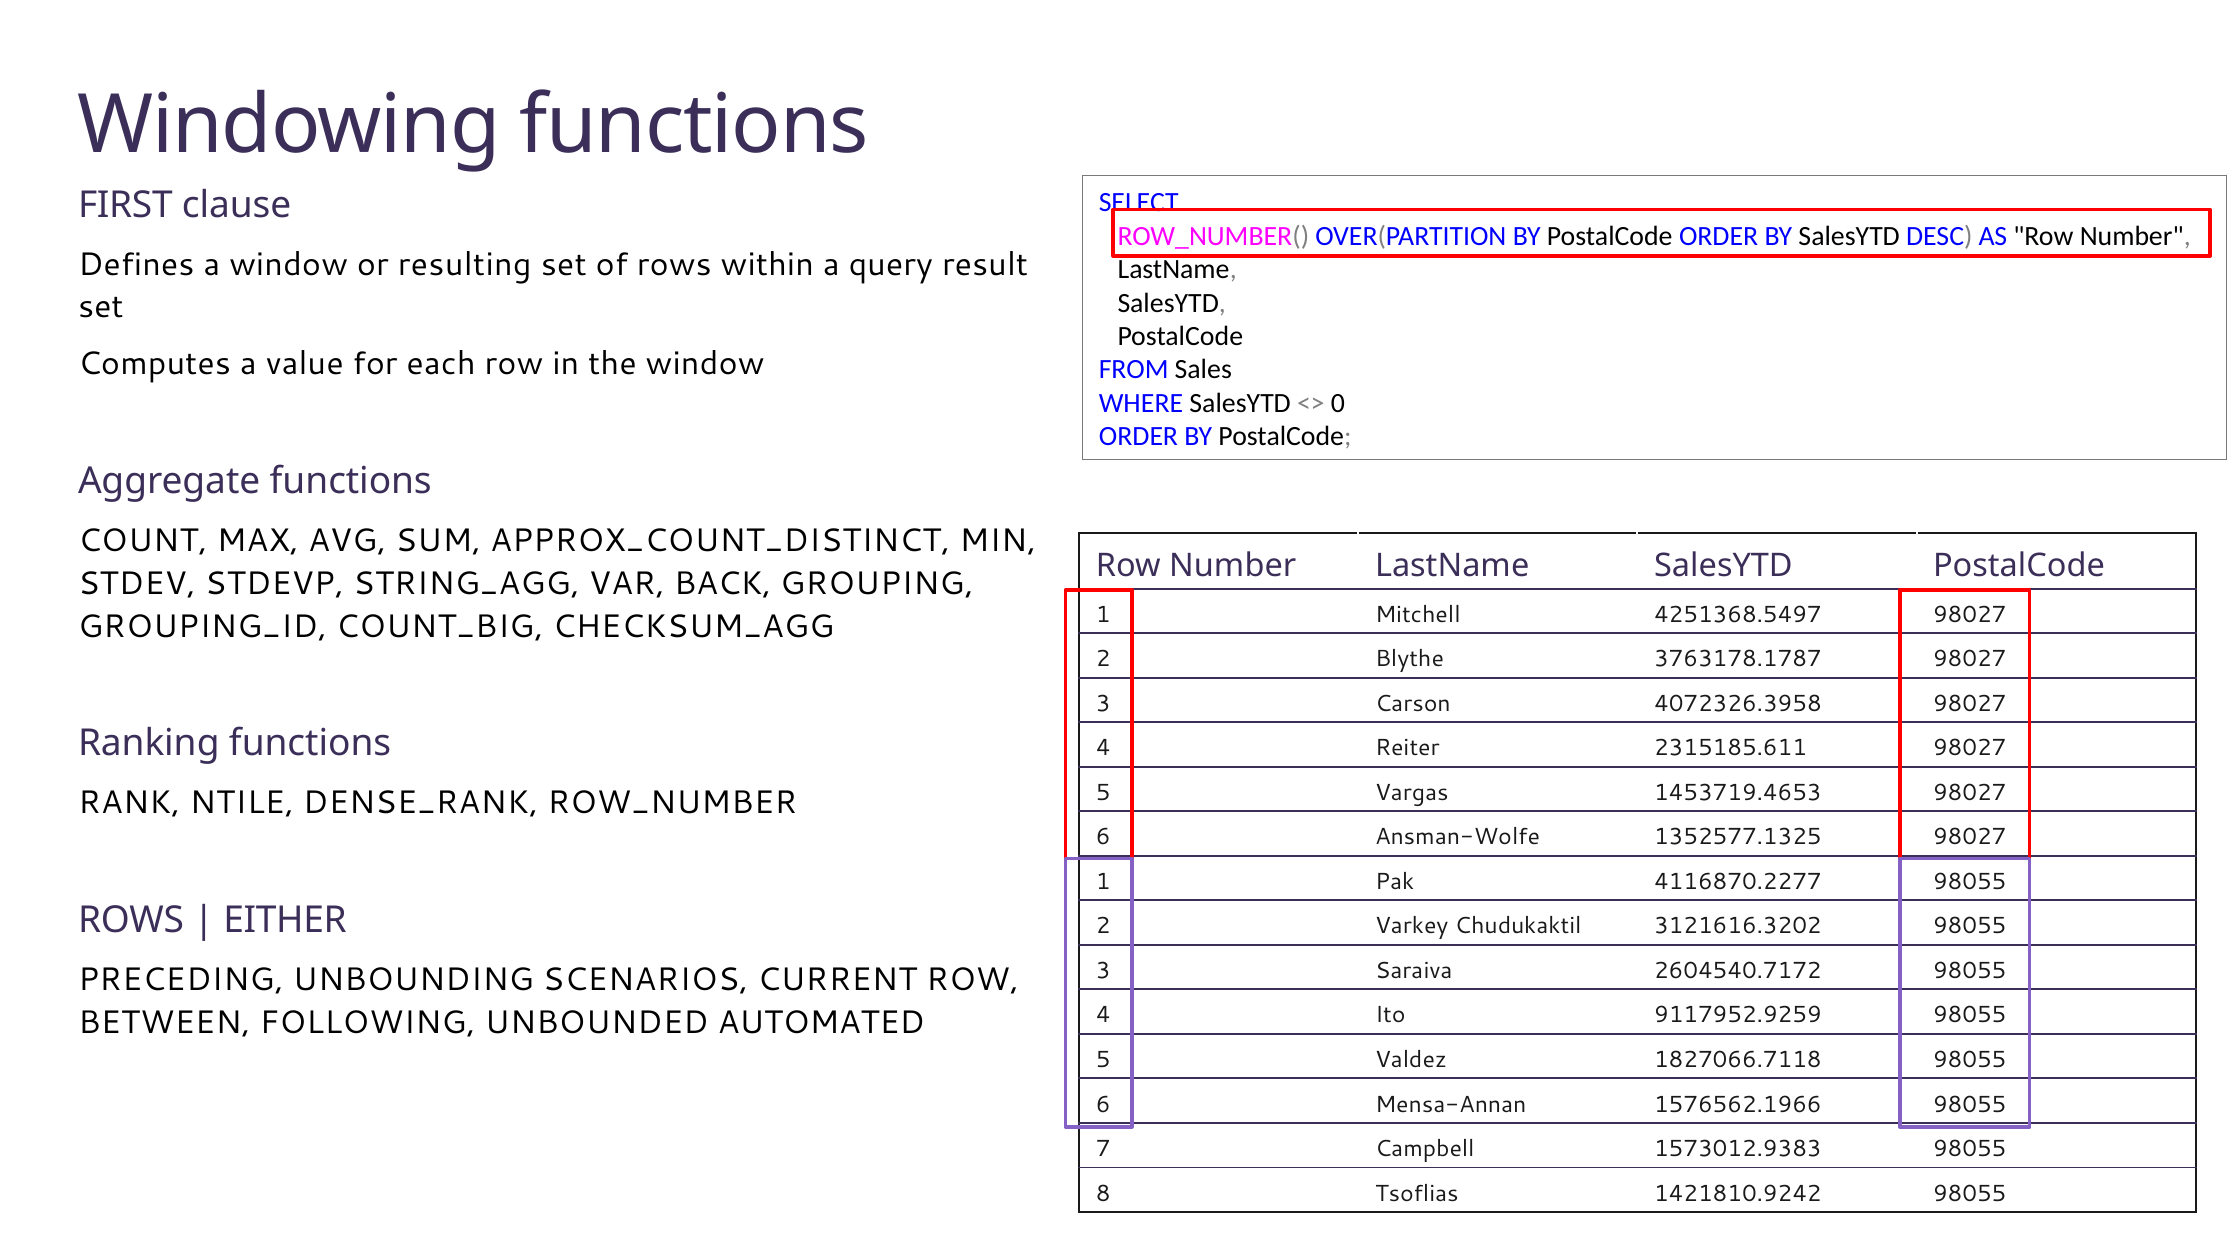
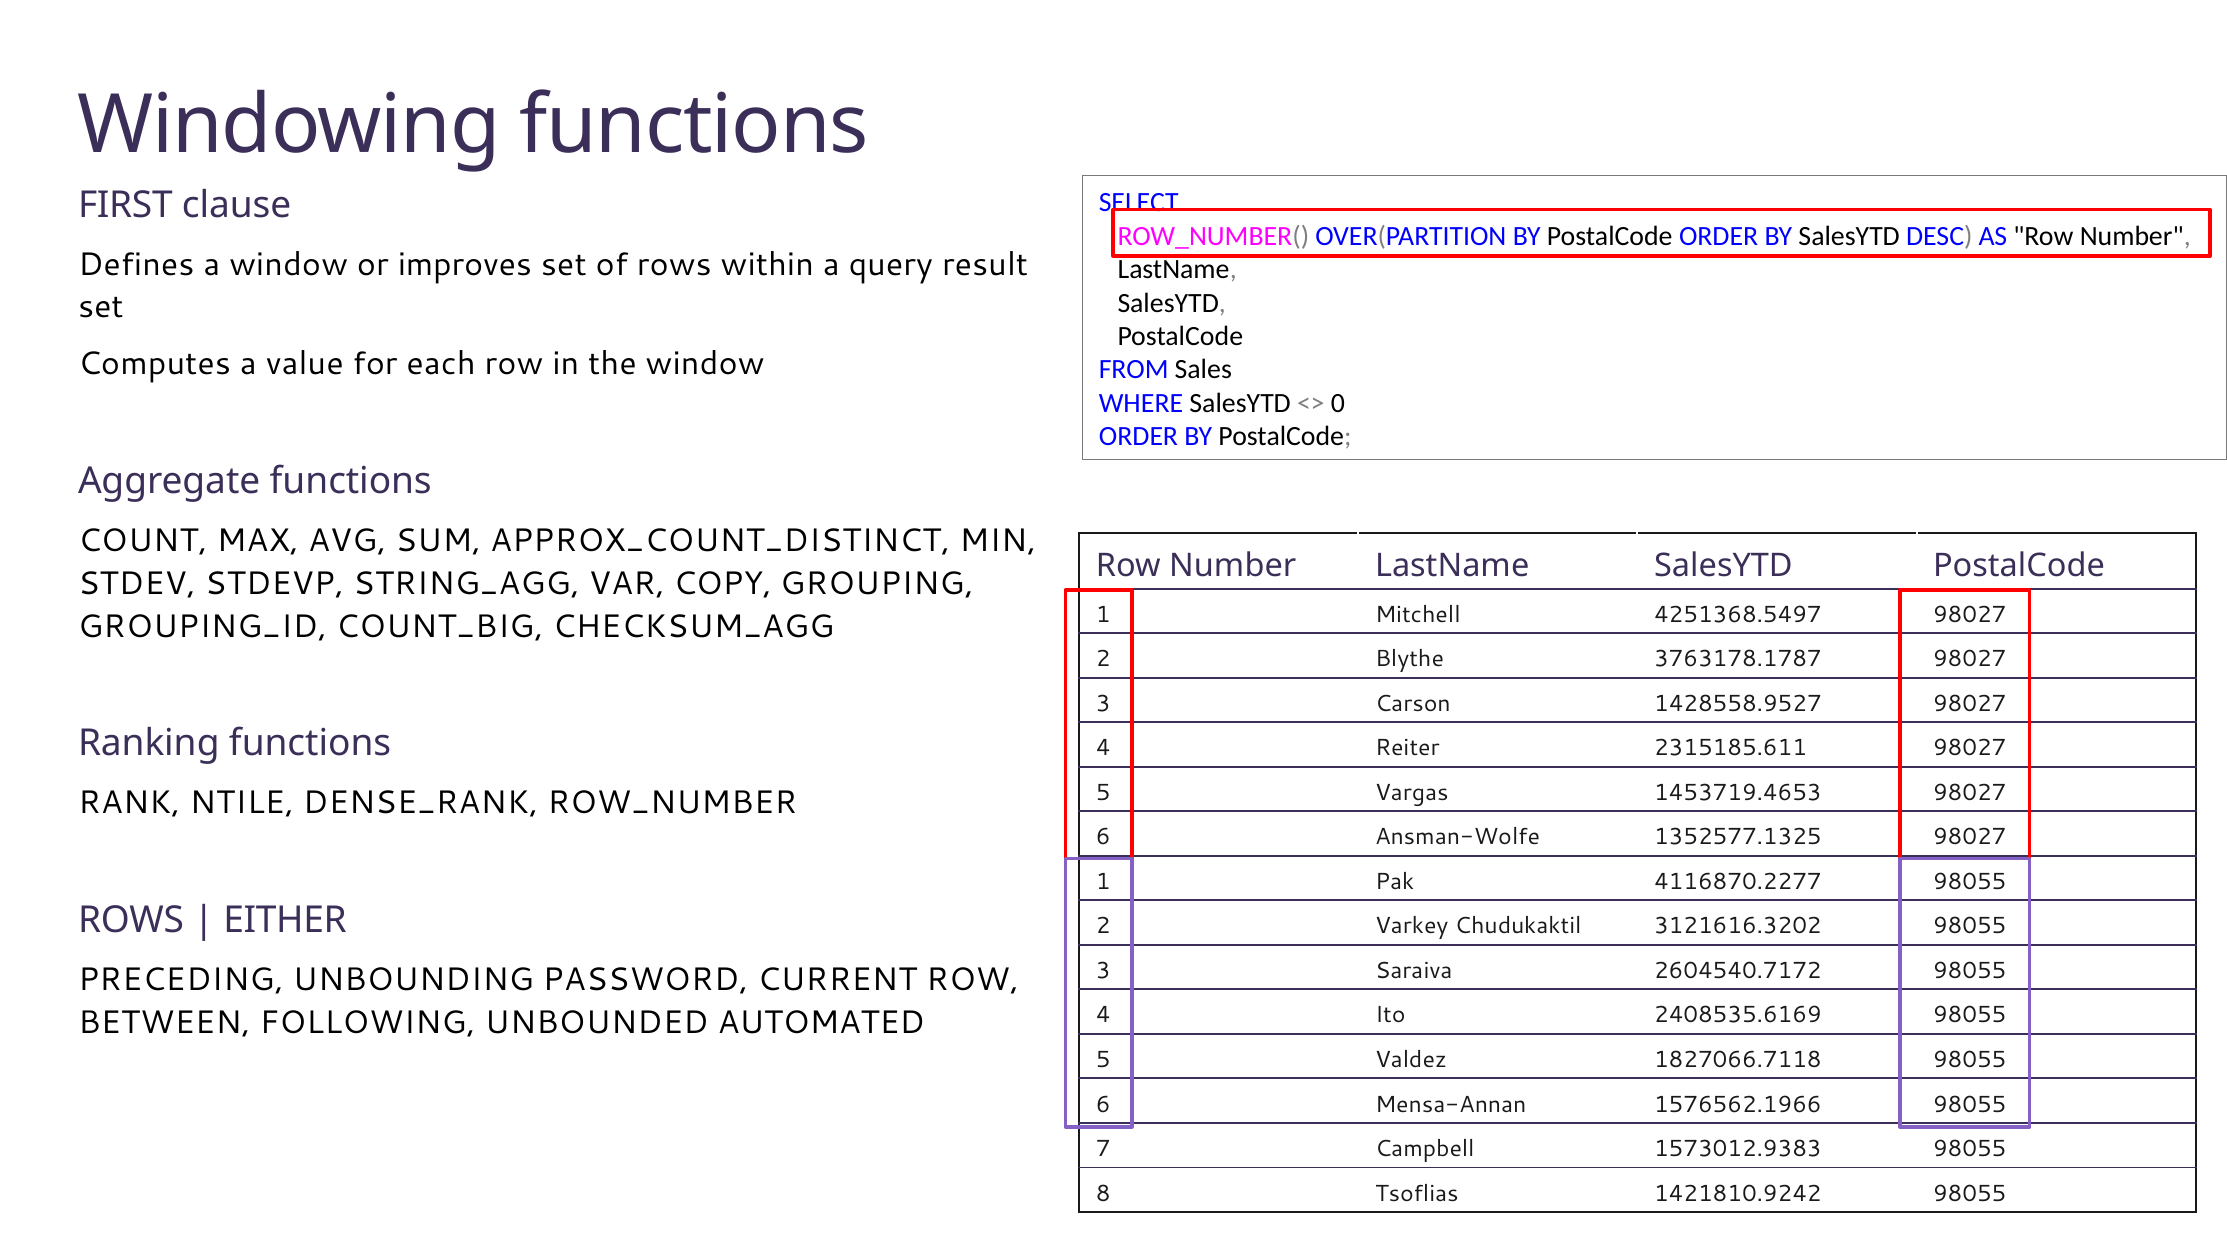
resulting: resulting -> improves
BACK: BACK -> COPY
4072326.3958: 4072326.3958 -> 1428558.9527
SCENARIOS: SCENARIOS -> PASSWORD
9117952.9259: 9117952.9259 -> 2408535.6169
